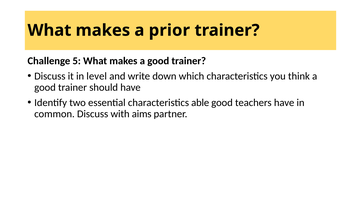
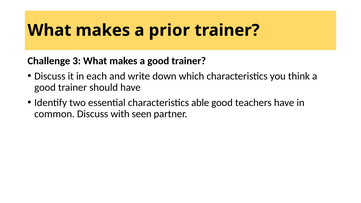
5: 5 -> 3
level: level -> each
aims: aims -> seen
